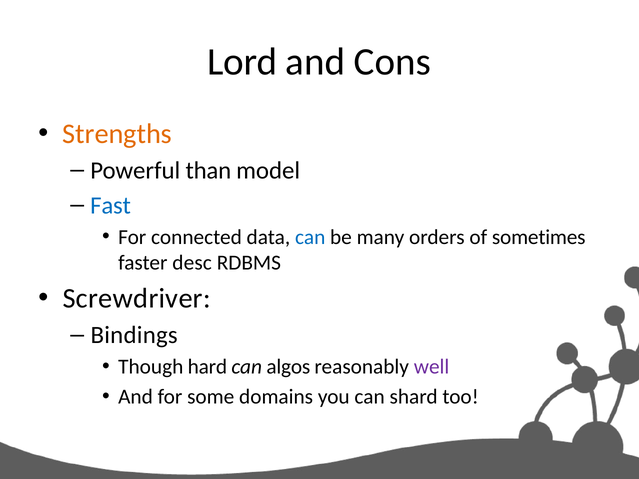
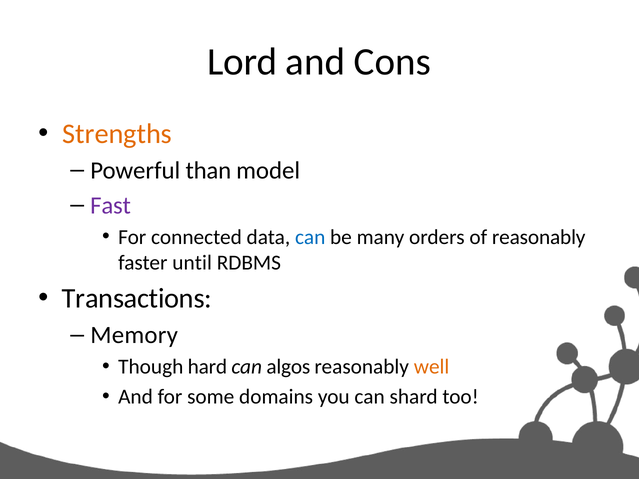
Fast colour: blue -> purple
of sometimes: sometimes -> reasonably
desc: desc -> until
Screwdriver: Screwdriver -> Transactions
Bindings: Bindings -> Memory
well colour: purple -> orange
